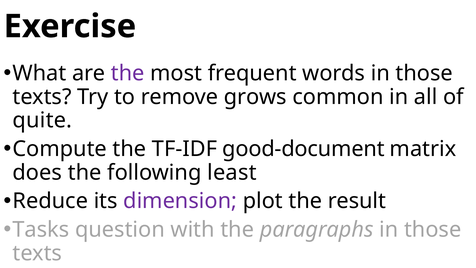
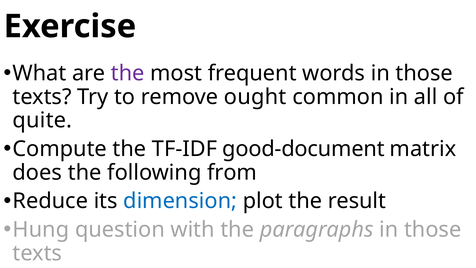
grows: grows -> ought
least: least -> from
dimension colour: purple -> blue
Tasks: Tasks -> Hung
